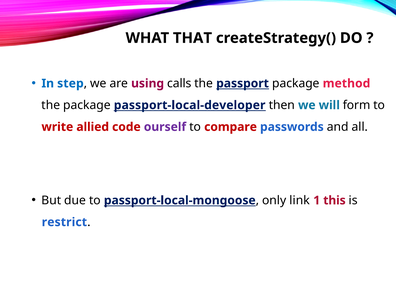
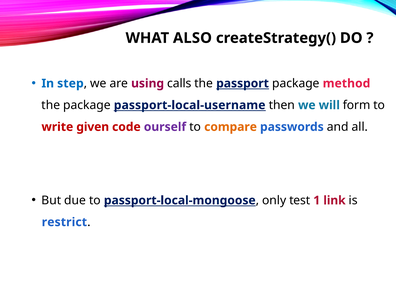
THAT: THAT -> ALSO
passport-local-developer: passport-local-developer -> passport-local-username
allied: allied -> given
compare colour: red -> orange
link: link -> test
this: this -> link
